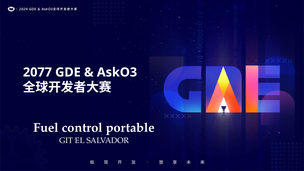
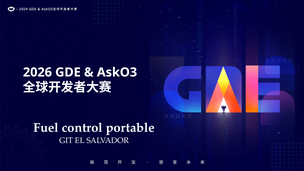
2077: 2077 -> 2026
